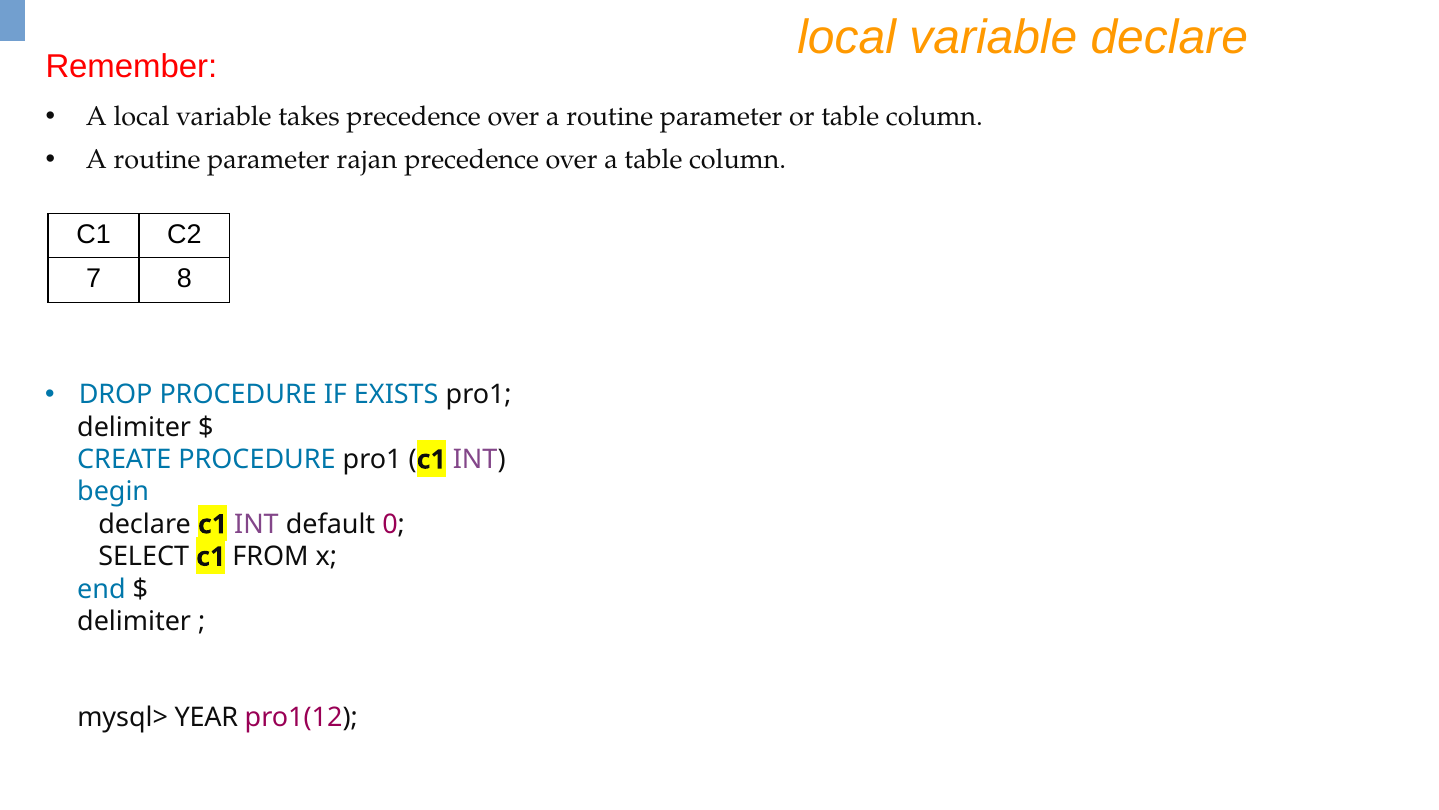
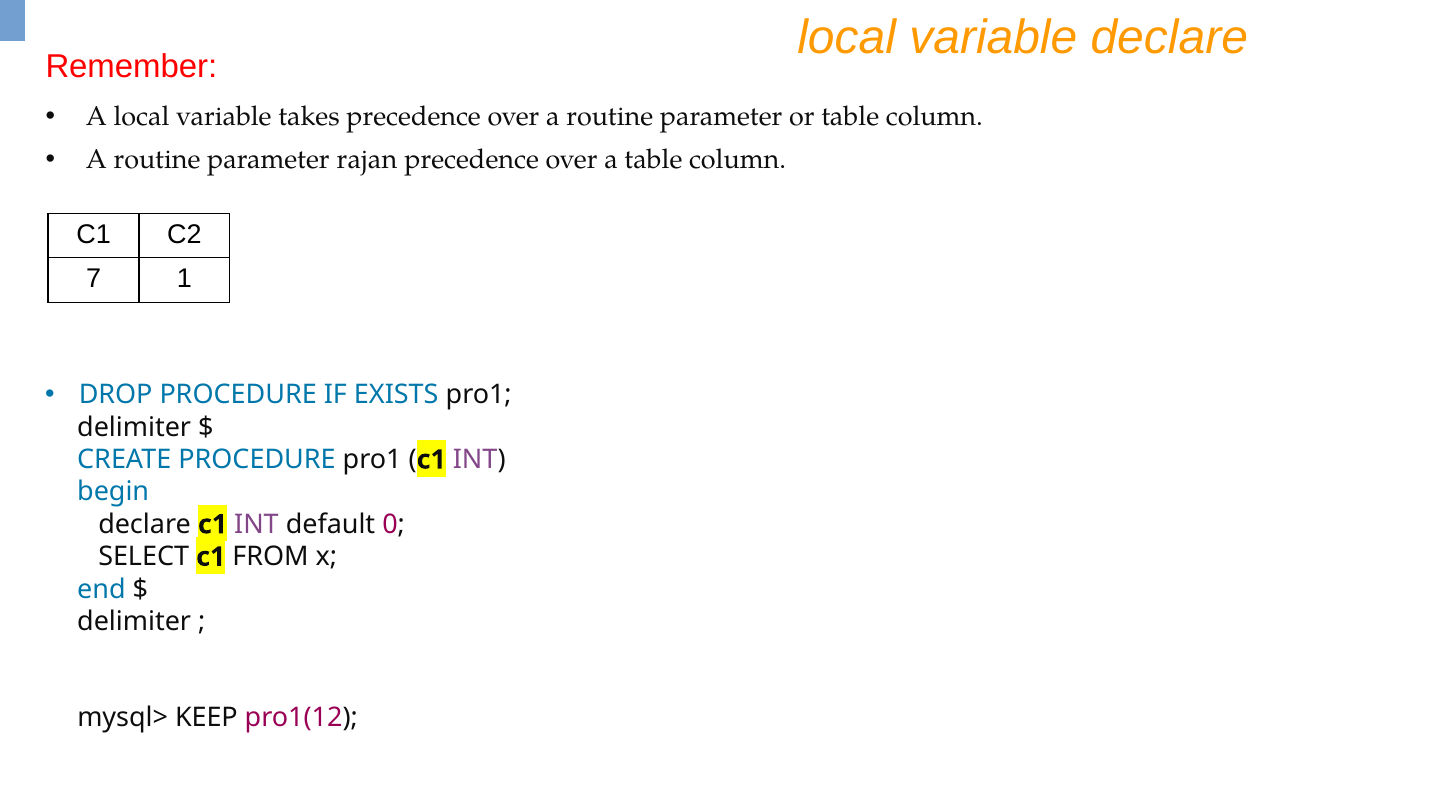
8: 8 -> 1
YEAR: YEAR -> KEEP
